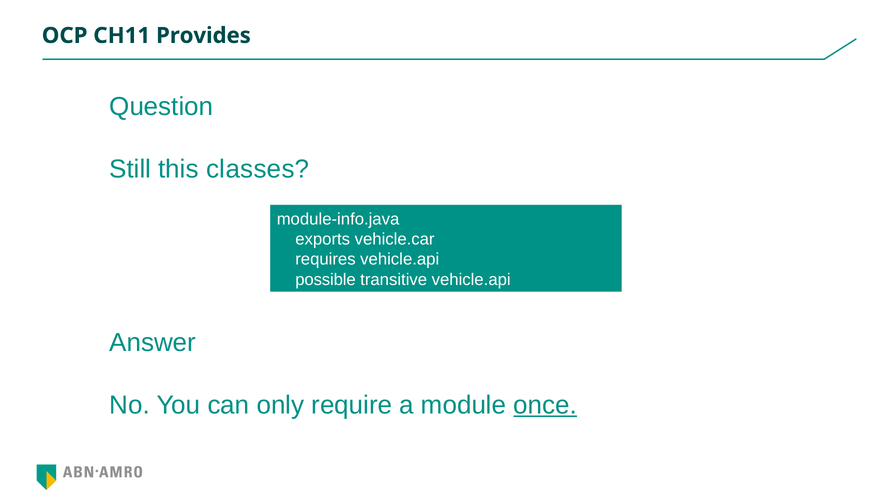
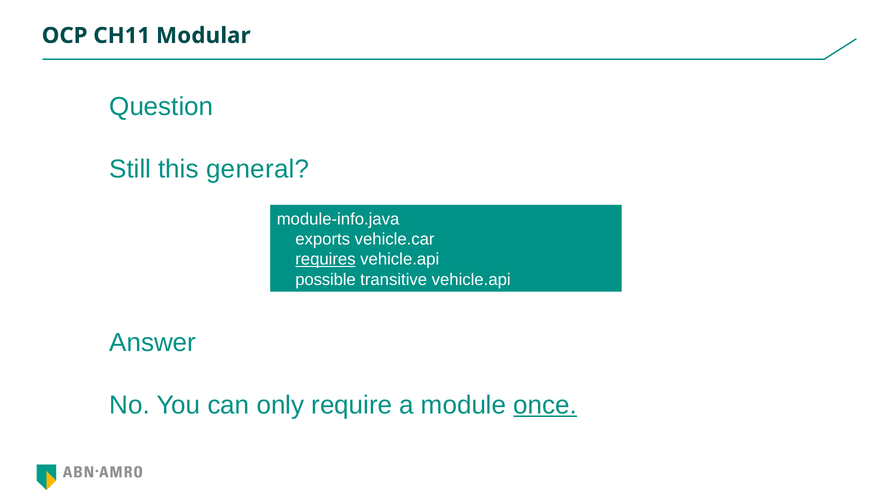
Provides: Provides -> Modular
classes: classes -> general
requires underline: none -> present
